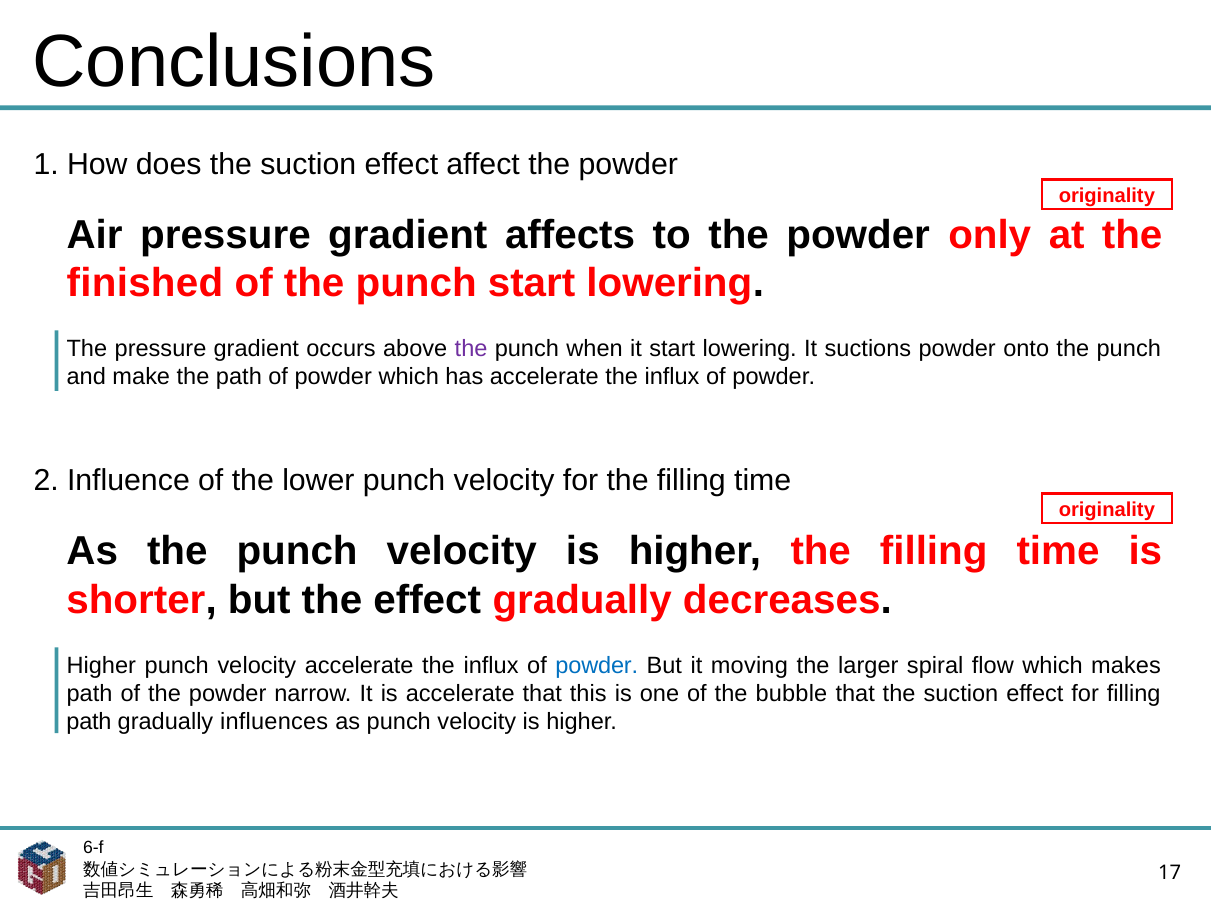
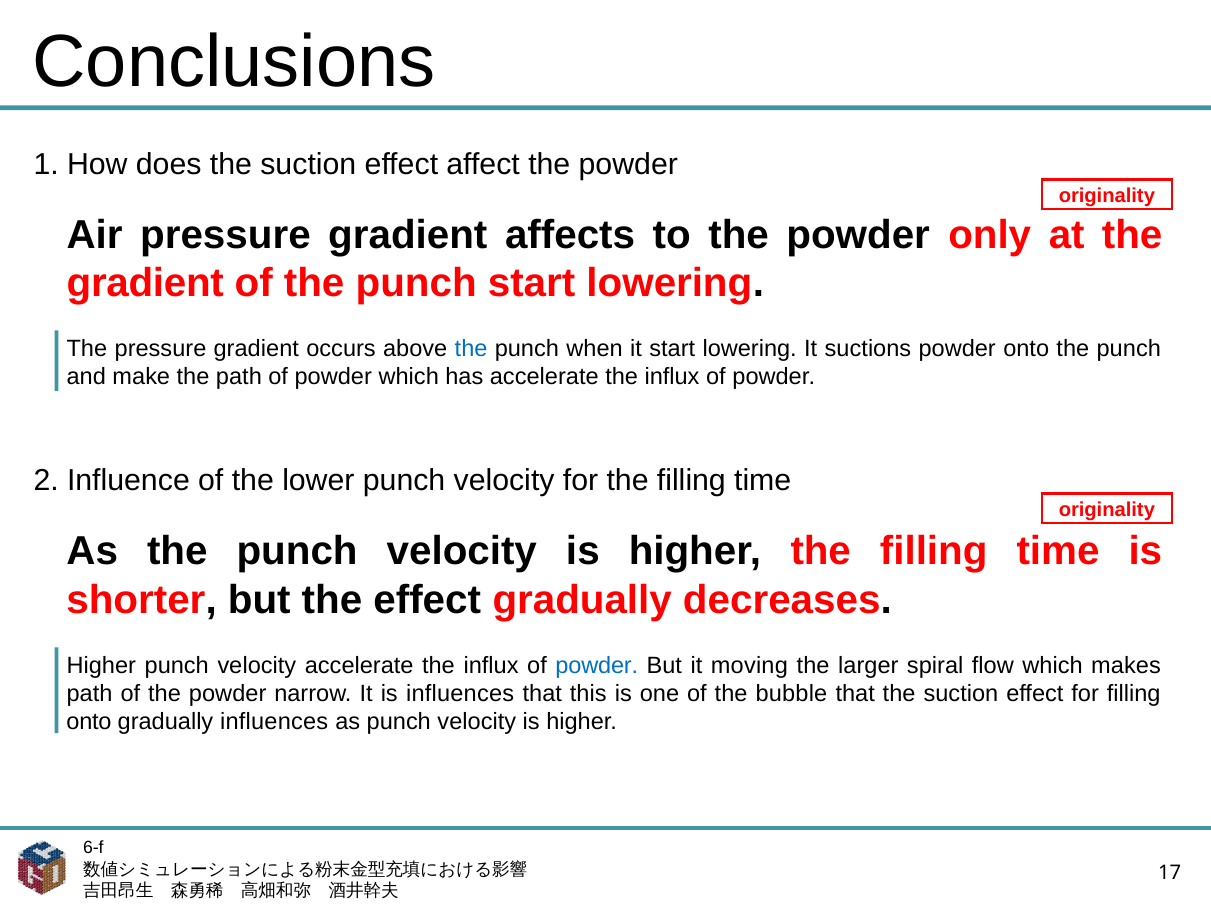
finished at (145, 283): finished -> gradient
the at (471, 349) colour: purple -> blue
is accelerate: accelerate -> influences
path at (89, 722): path -> onto
